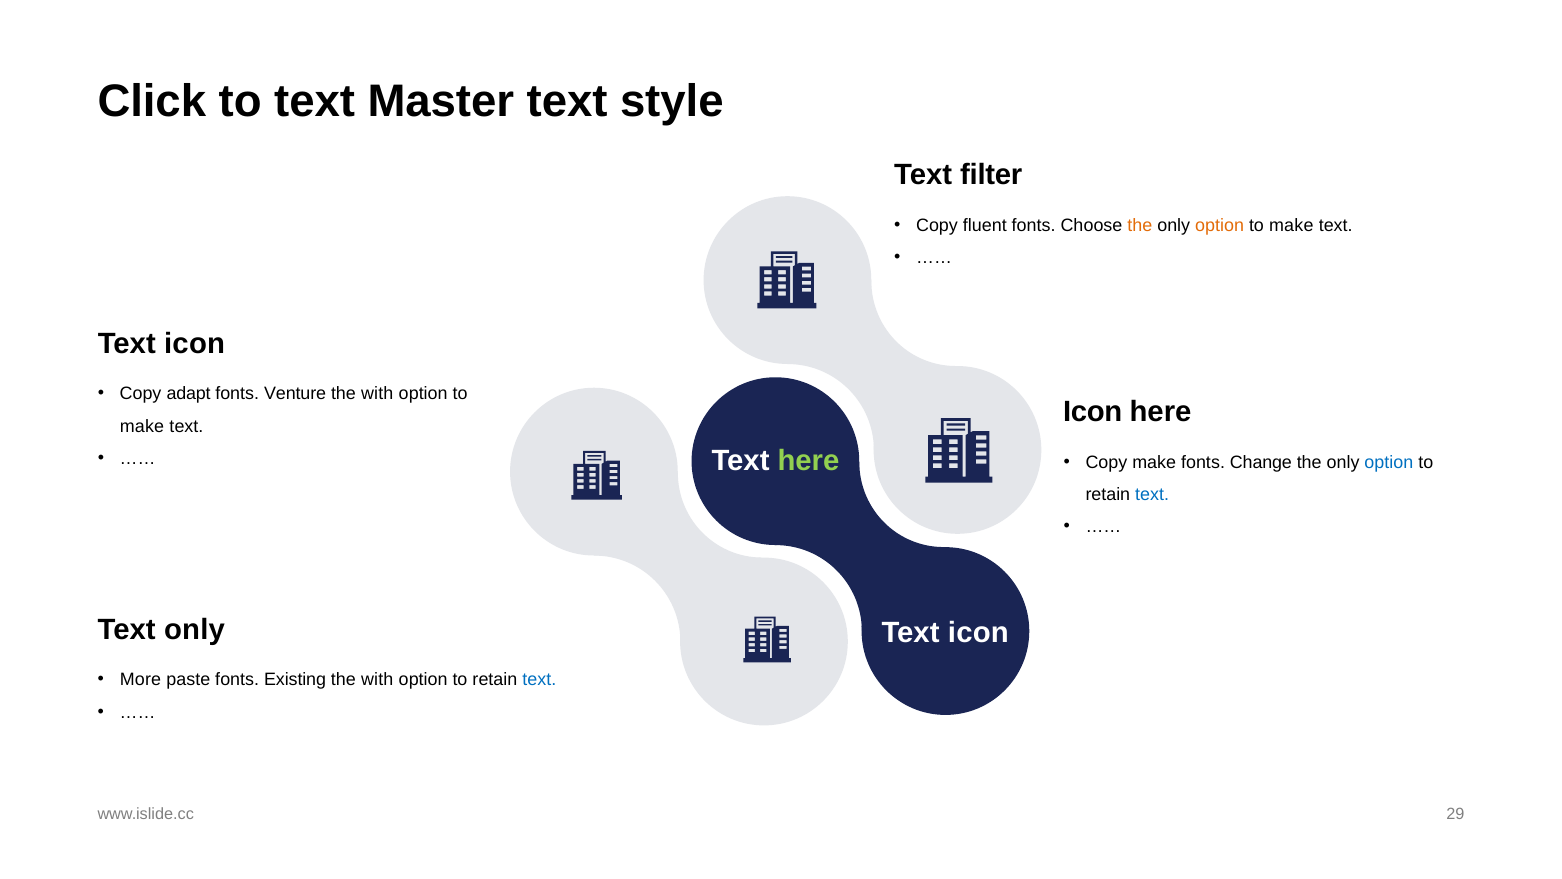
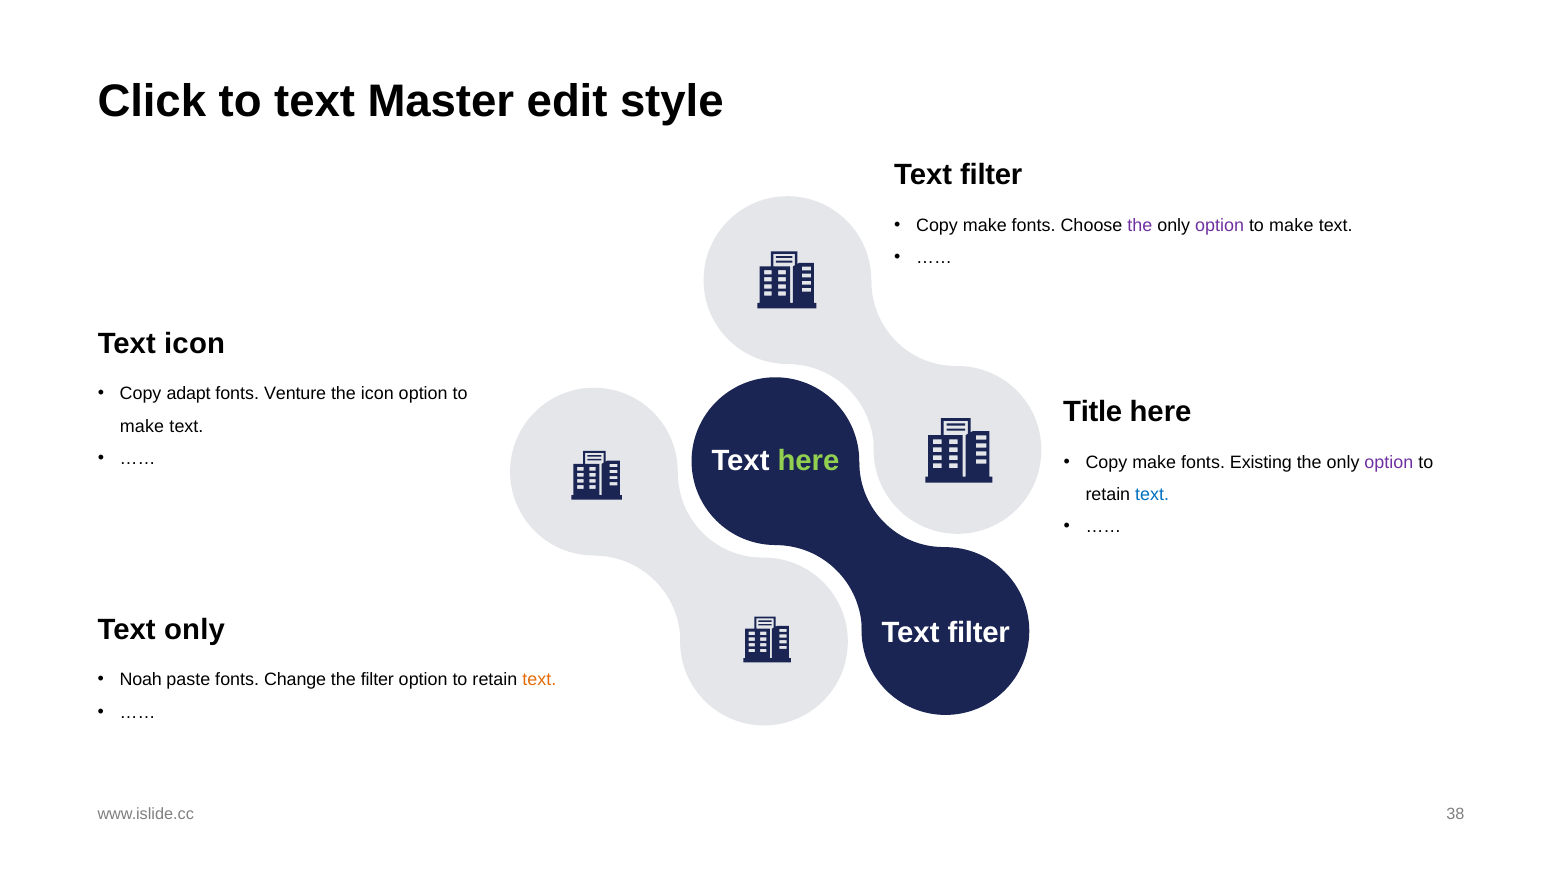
Master text: text -> edit
fluent at (985, 225): fluent -> make
the at (1140, 225) colour: orange -> purple
option at (1220, 225) colour: orange -> purple
with at (377, 394): with -> icon
Icon at (1093, 412): Icon -> Title
Change: Change -> Existing
option at (1389, 462) colour: blue -> purple
icon at (978, 632): icon -> filter
More: More -> Noah
Existing: Existing -> Change
with at (377, 680): with -> filter
text at (539, 680) colour: blue -> orange
29: 29 -> 38
